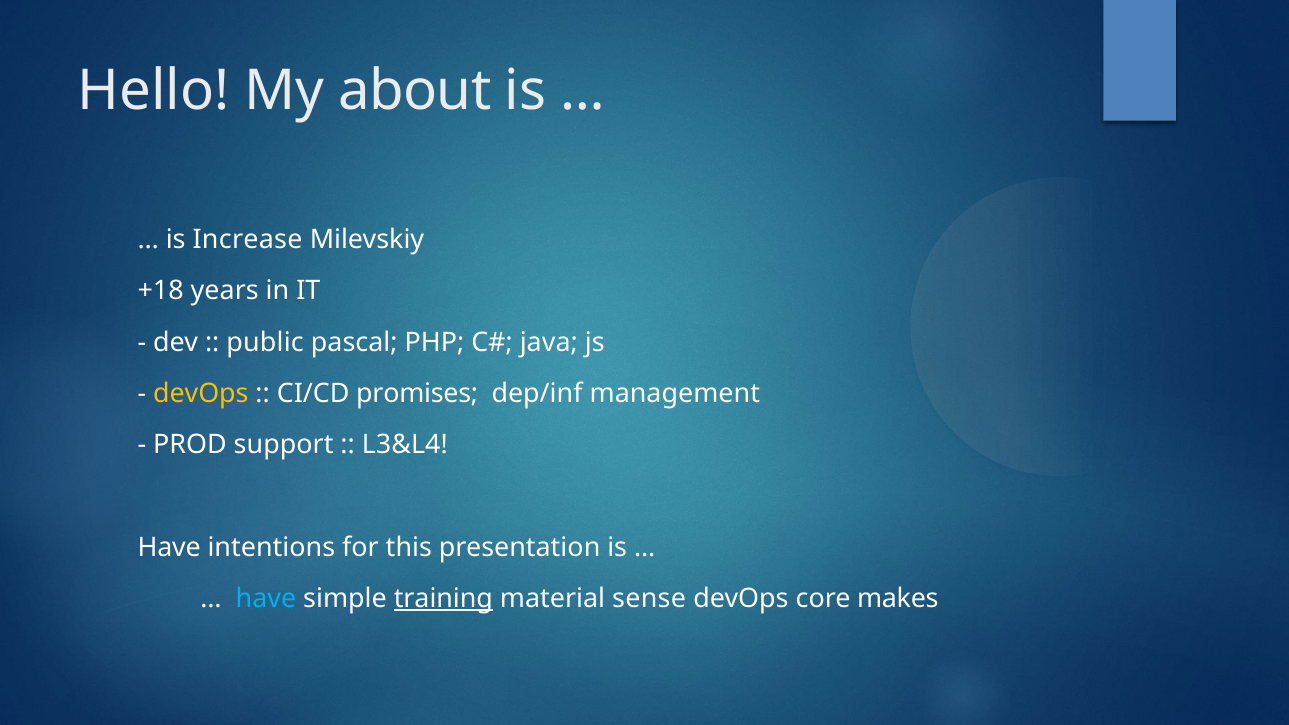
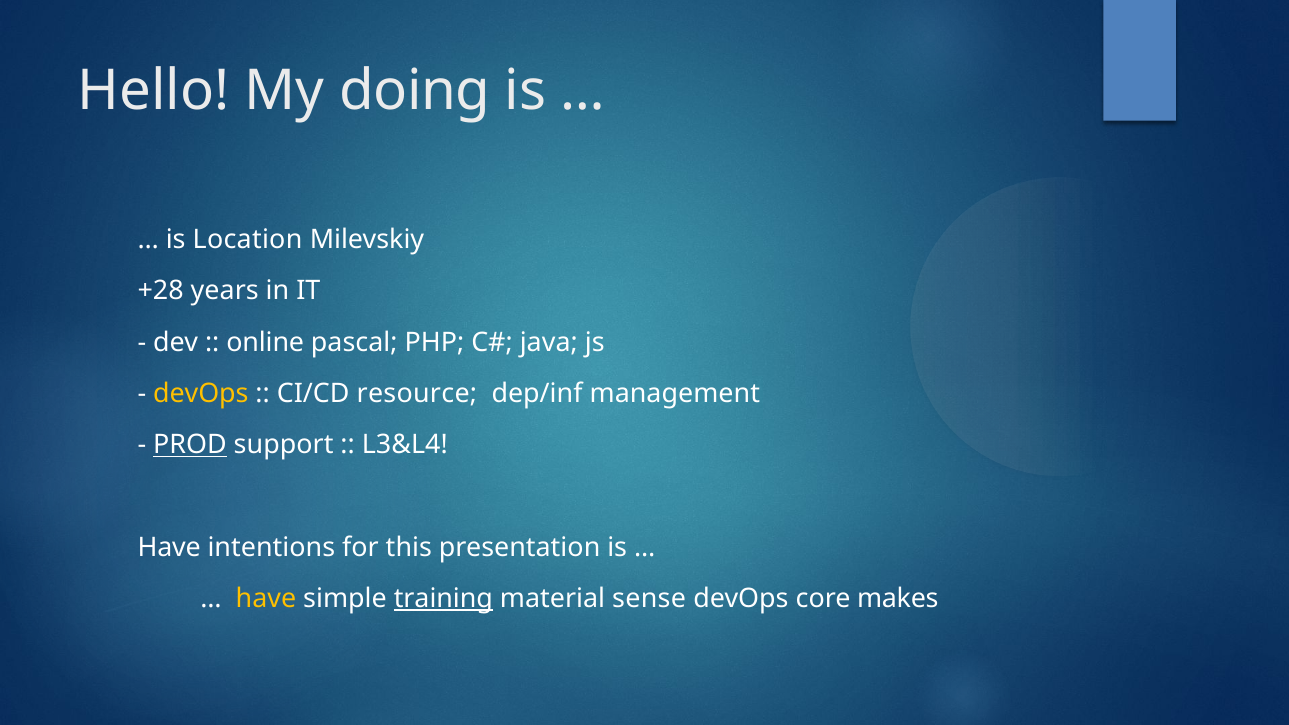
about: about -> doing
Increase: Increase -> Location
+18: +18 -> +28
public: public -> online
promises: promises -> resource
PROD underline: none -> present
have at (266, 599) colour: light blue -> yellow
